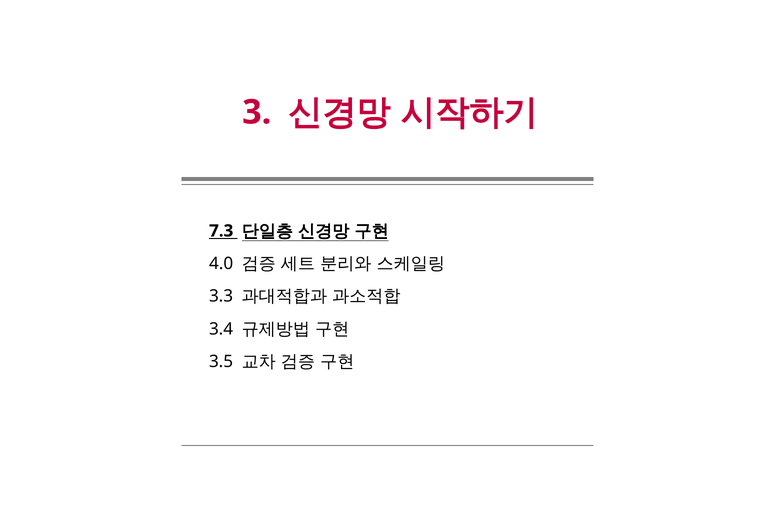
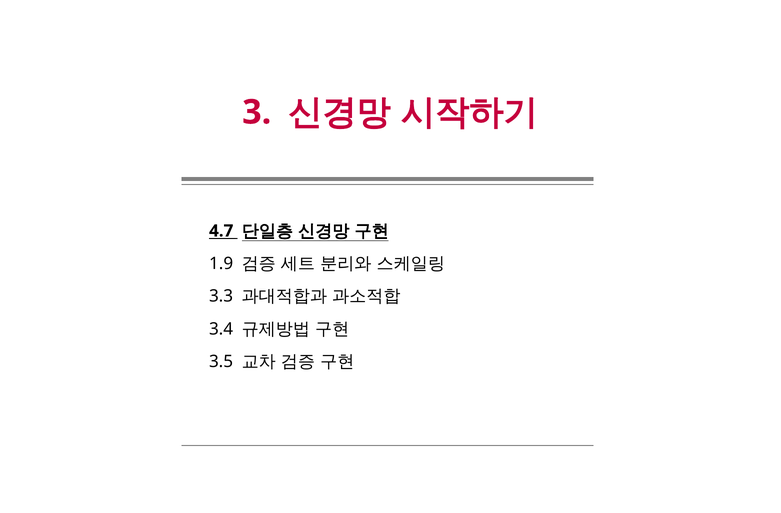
7.3: 7.3 -> 4.7
4.0: 4.0 -> 1.9
